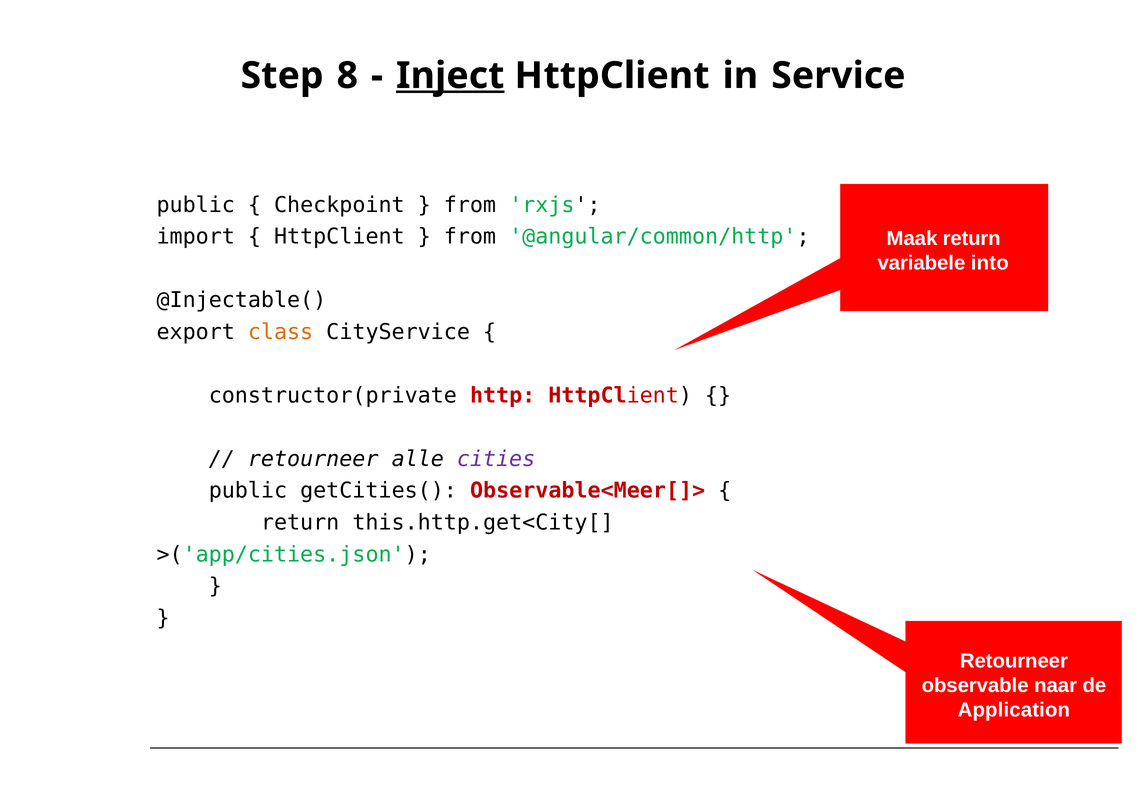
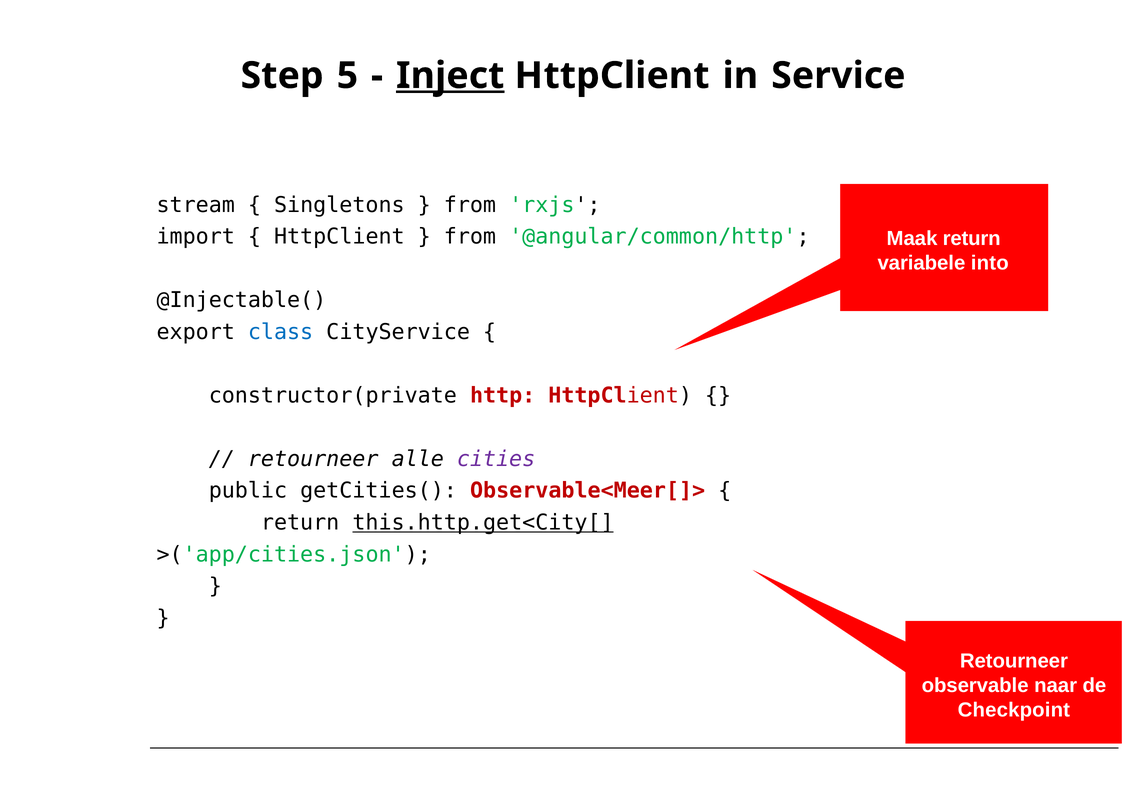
8: 8 -> 5
public at (196, 205): public -> stream
Checkpoint: Checkpoint -> Singletons
class colour: orange -> blue
this.http.get<City[ underline: none -> present
Application: Application -> Checkpoint
